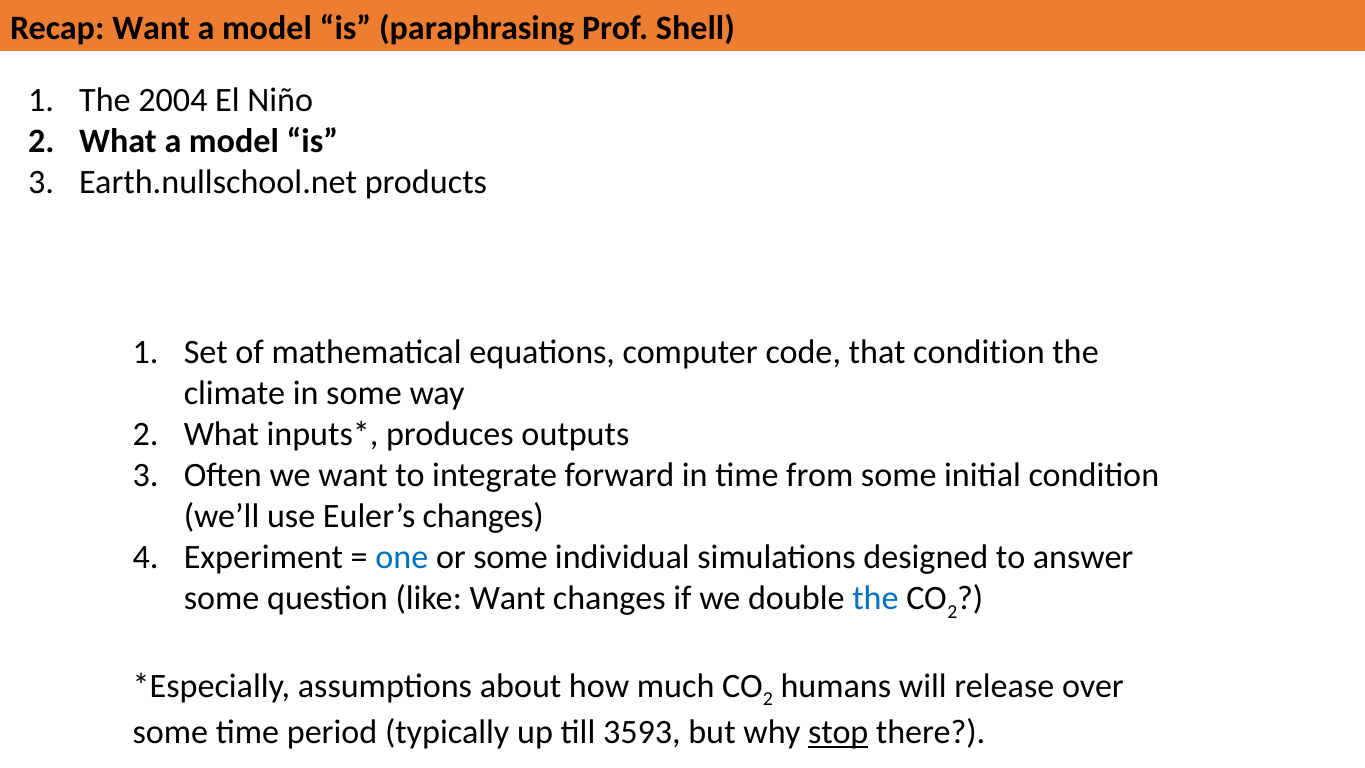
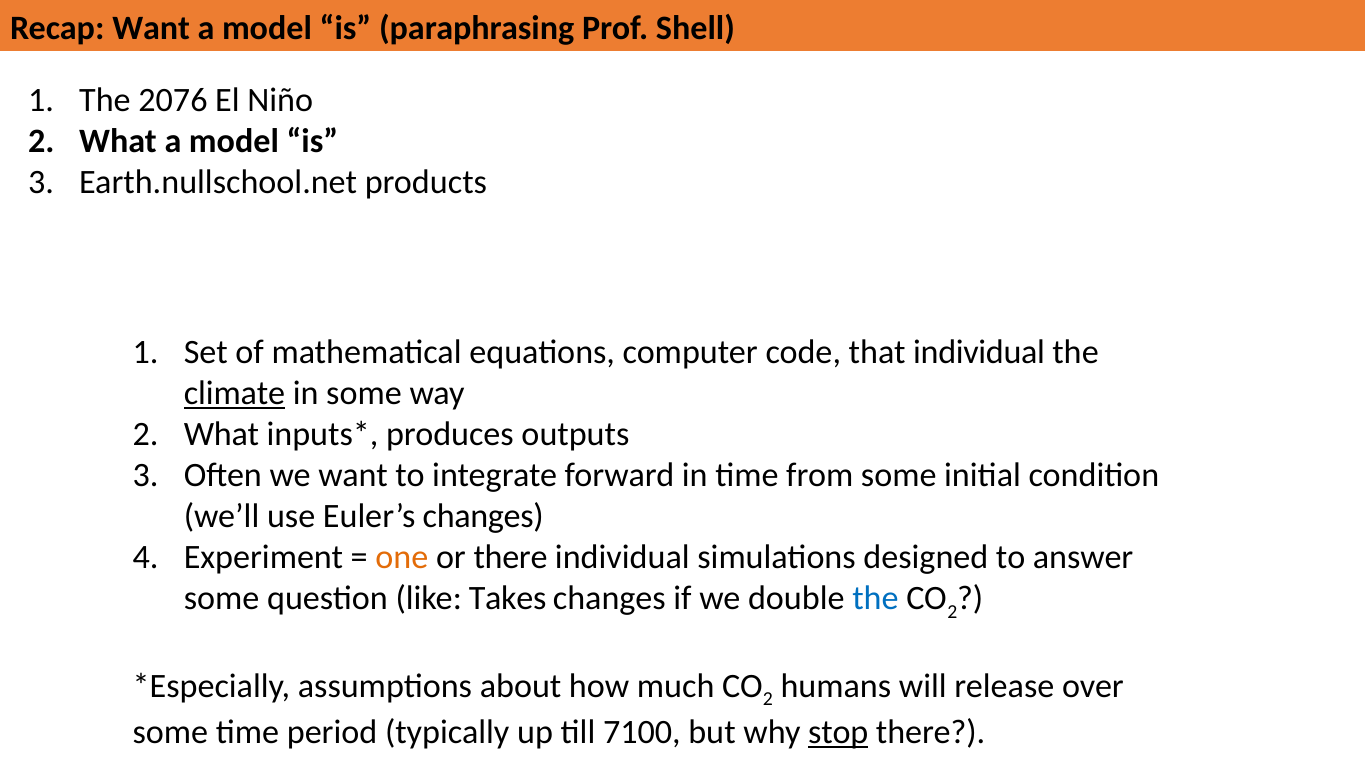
2004: 2004 -> 2076
that condition: condition -> individual
climate underline: none -> present
one colour: blue -> orange
or some: some -> there
like Want: Want -> Takes
3593: 3593 -> 7100
